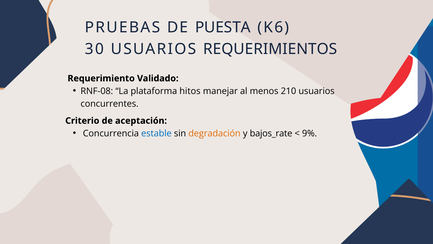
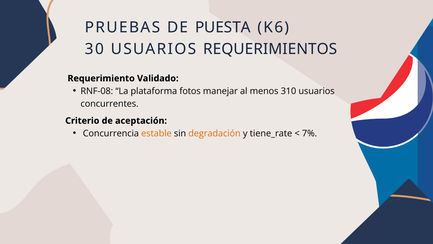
hitos: hitos -> fotos
210: 210 -> 310
estable colour: blue -> orange
bajos_rate: bajos_rate -> tiene_rate
9%: 9% -> 7%
